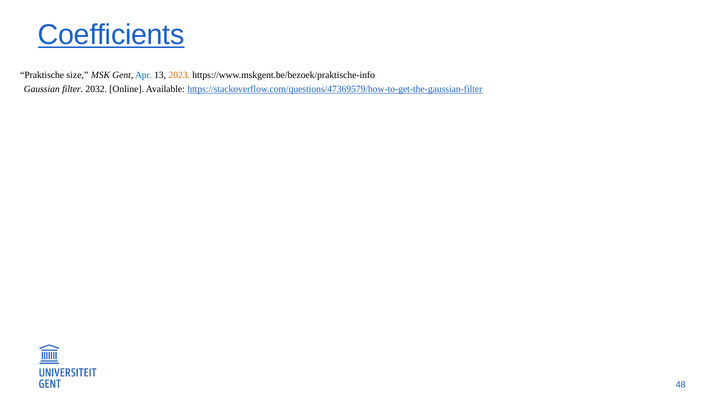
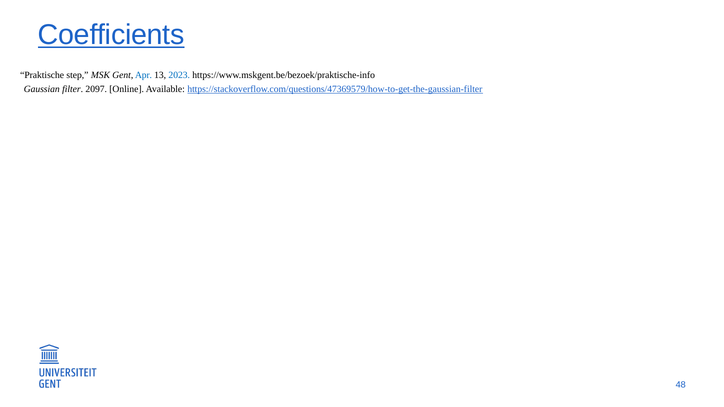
size: size -> step
2023 colour: orange -> blue
2032: 2032 -> 2097
